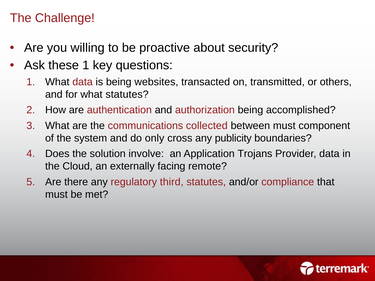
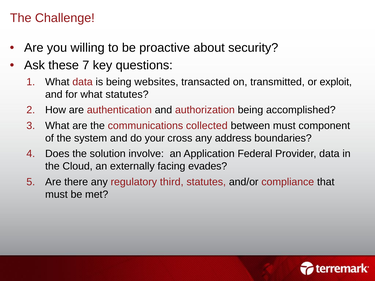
these 1: 1 -> 7
others: others -> exploit
only: only -> your
publicity: publicity -> address
Trojans: Trojans -> Federal
remote: remote -> evades
